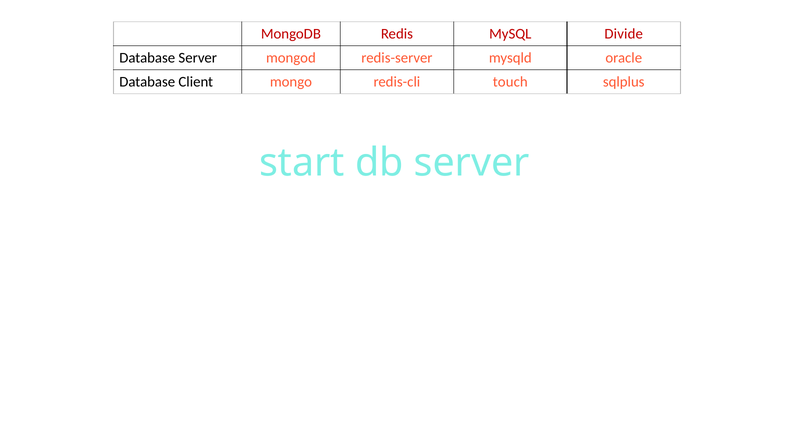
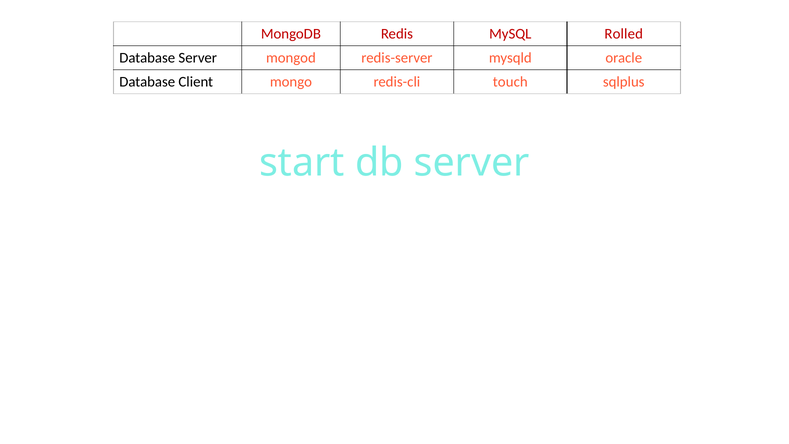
Divide: Divide -> Rolled
